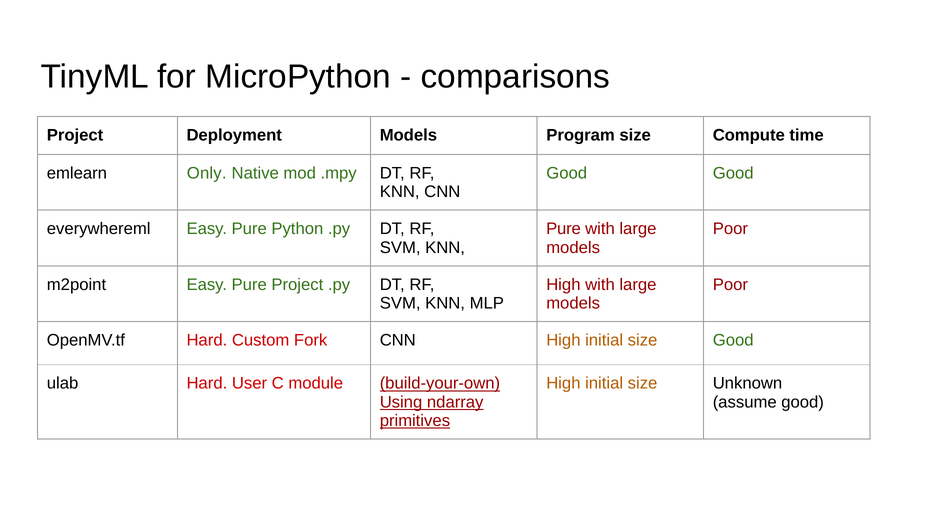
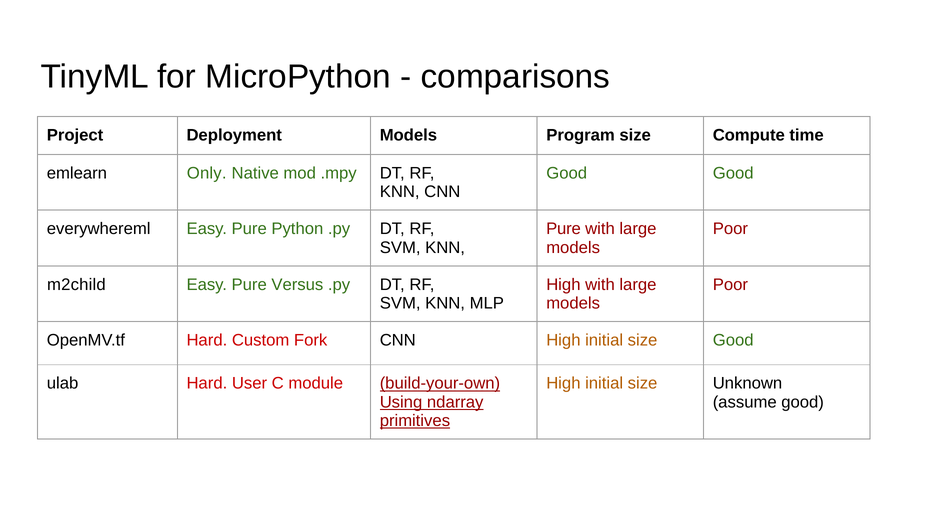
m2point: m2point -> m2child
Pure Project: Project -> Versus
